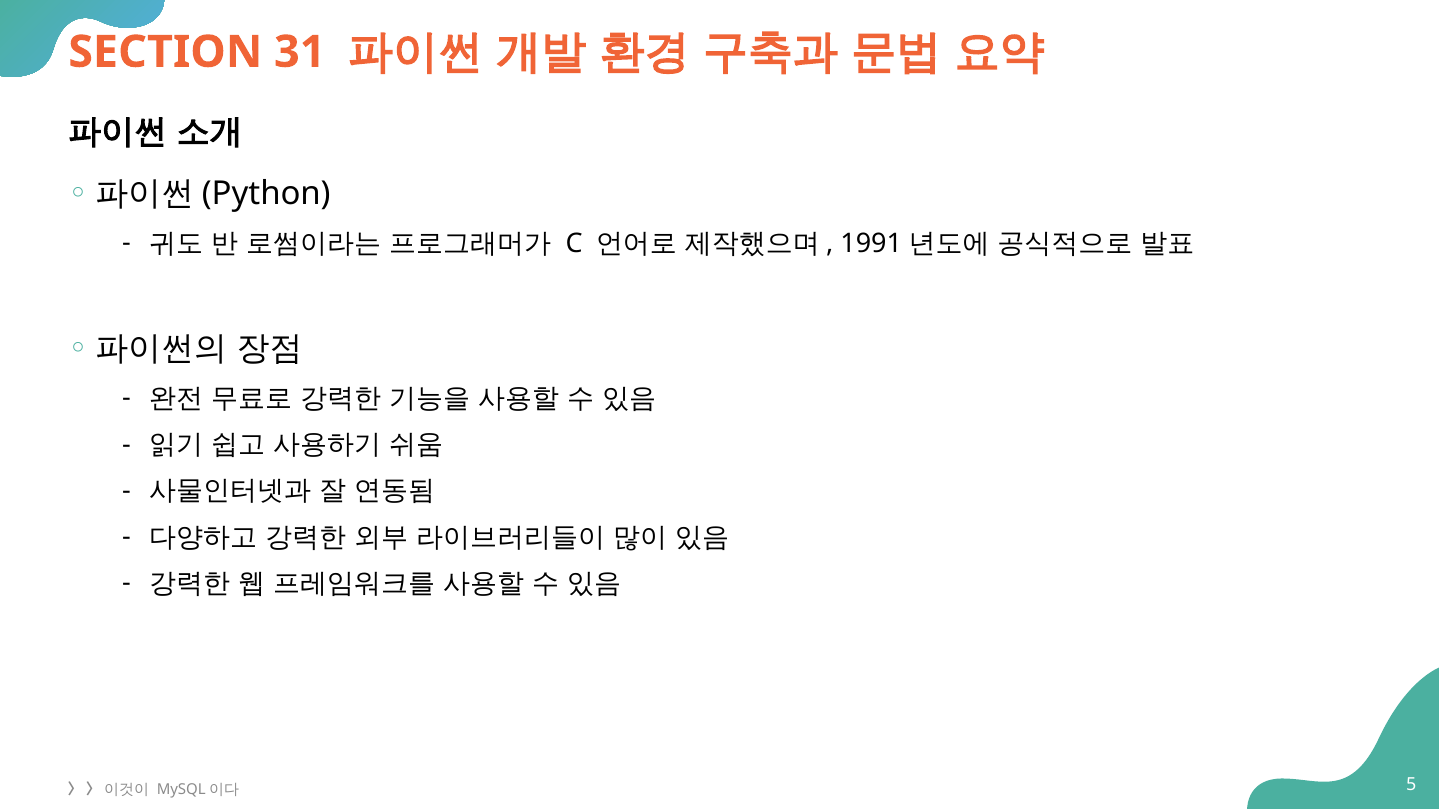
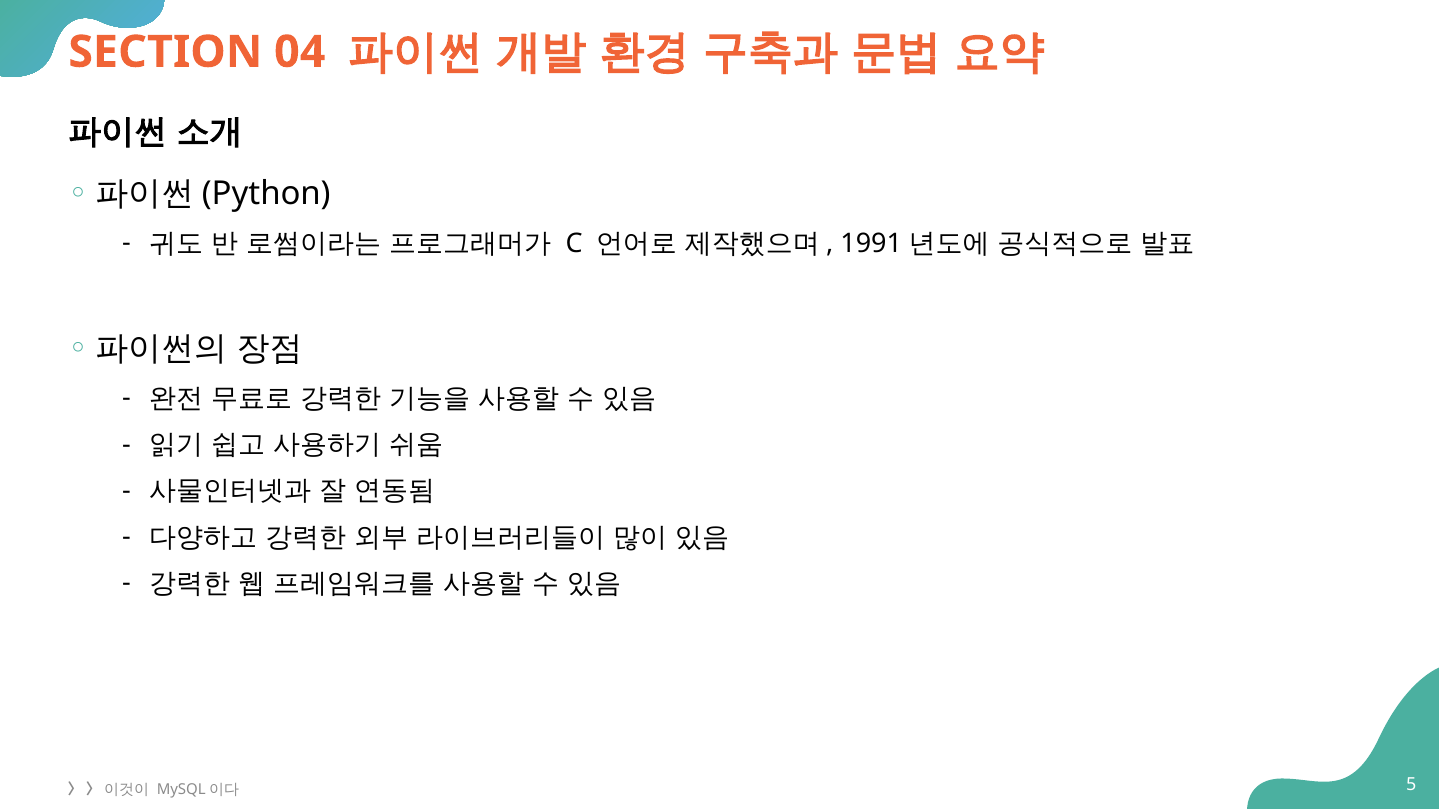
31: 31 -> 04
